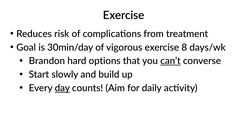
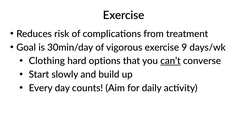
8: 8 -> 9
Brandon: Brandon -> Clothing
day underline: present -> none
